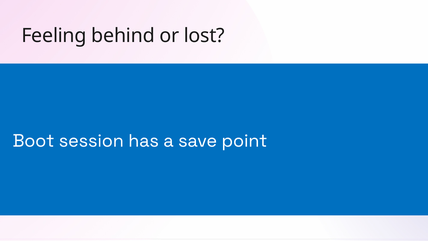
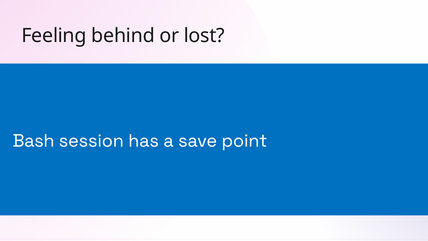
Boot: Boot -> Bash
